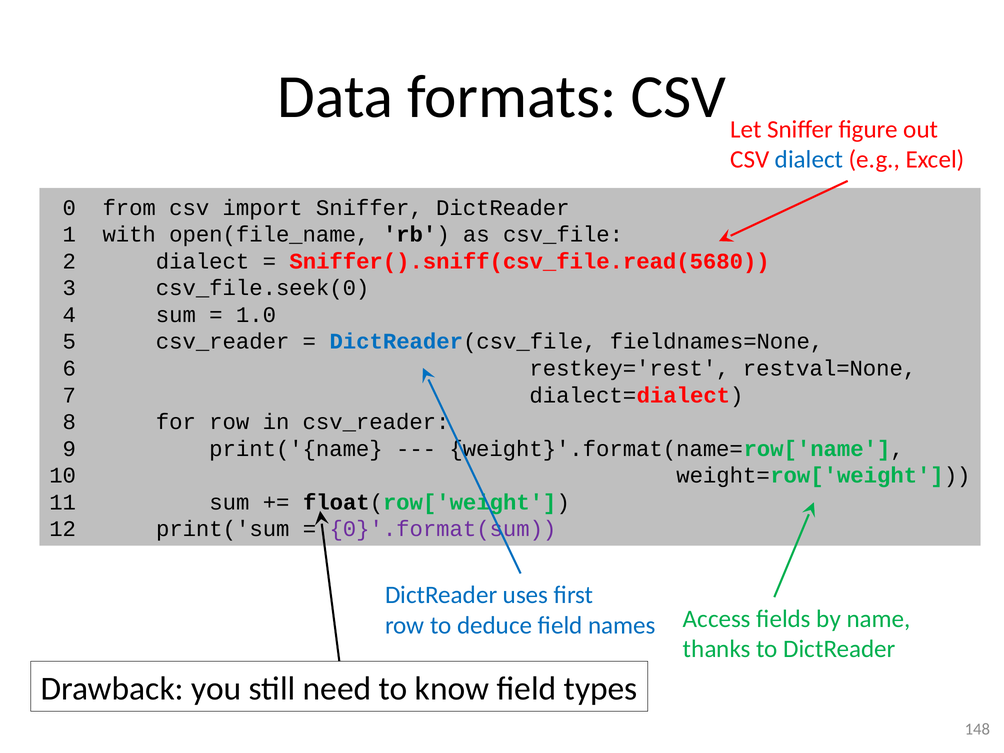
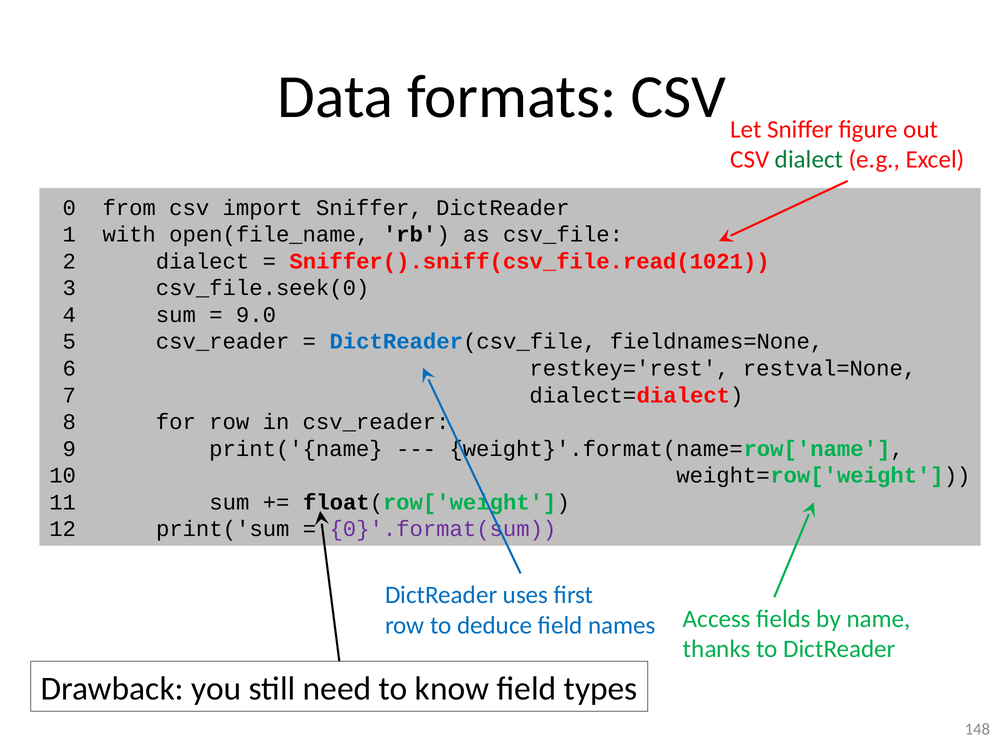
dialect at (809, 160) colour: blue -> green
Sniffer().sniff(csv_file.read(5680: Sniffer().sniff(csv_file.read(5680 -> Sniffer().sniff(csv_file.read(1021
1.0: 1.0 -> 9.0
